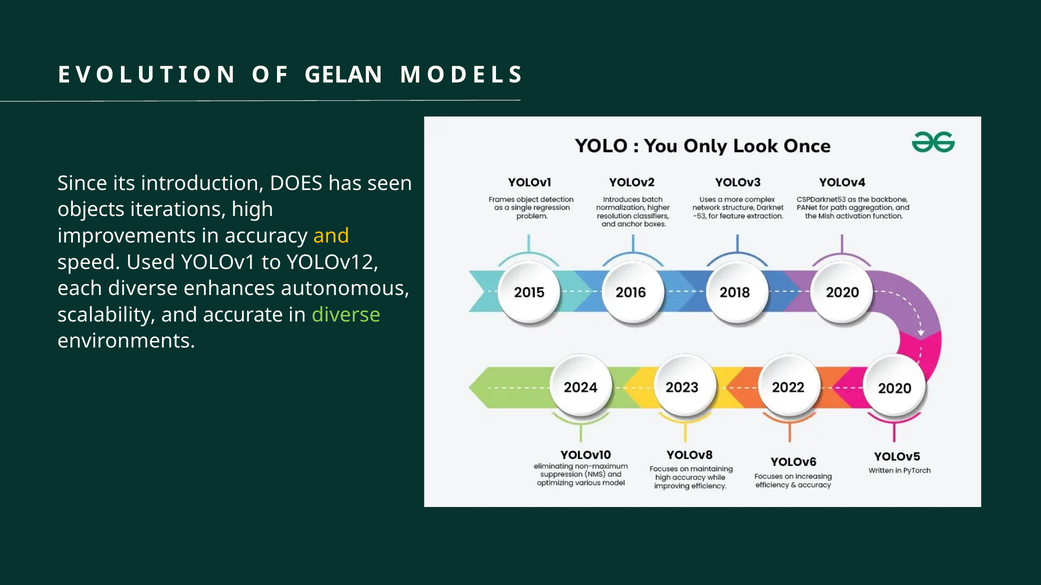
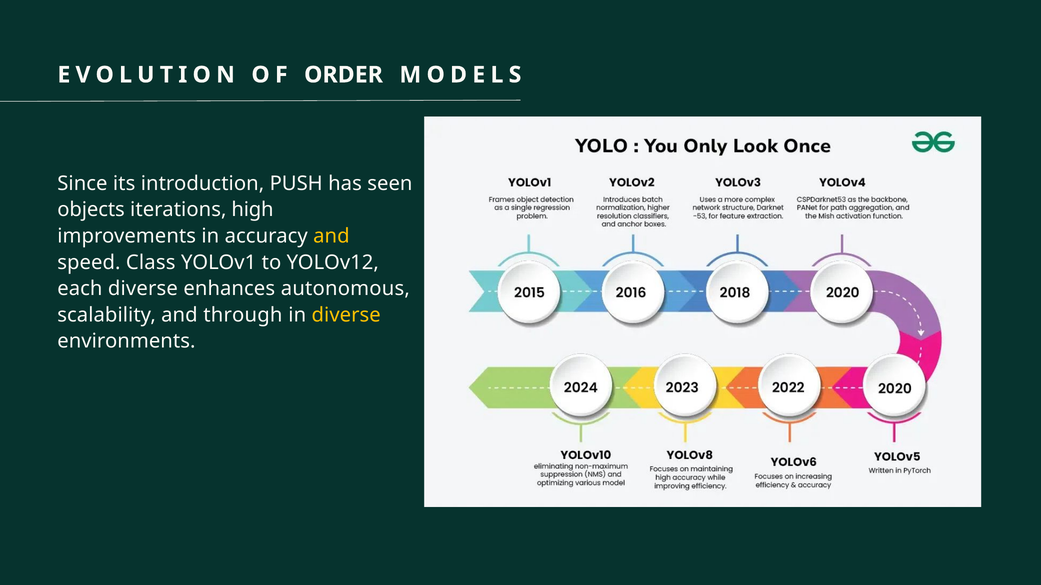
GELAN: GELAN -> ORDER
DOES: DOES -> PUSH
Used: Used -> Class
accurate: accurate -> through
diverse at (346, 315) colour: light green -> yellow
